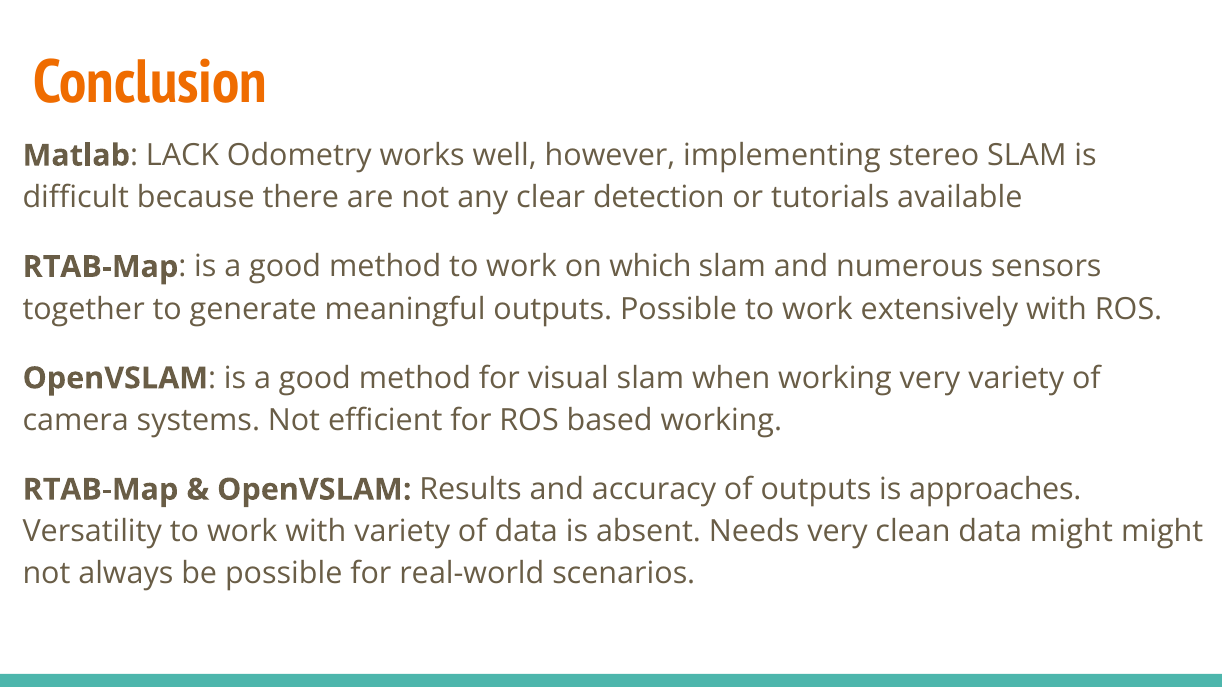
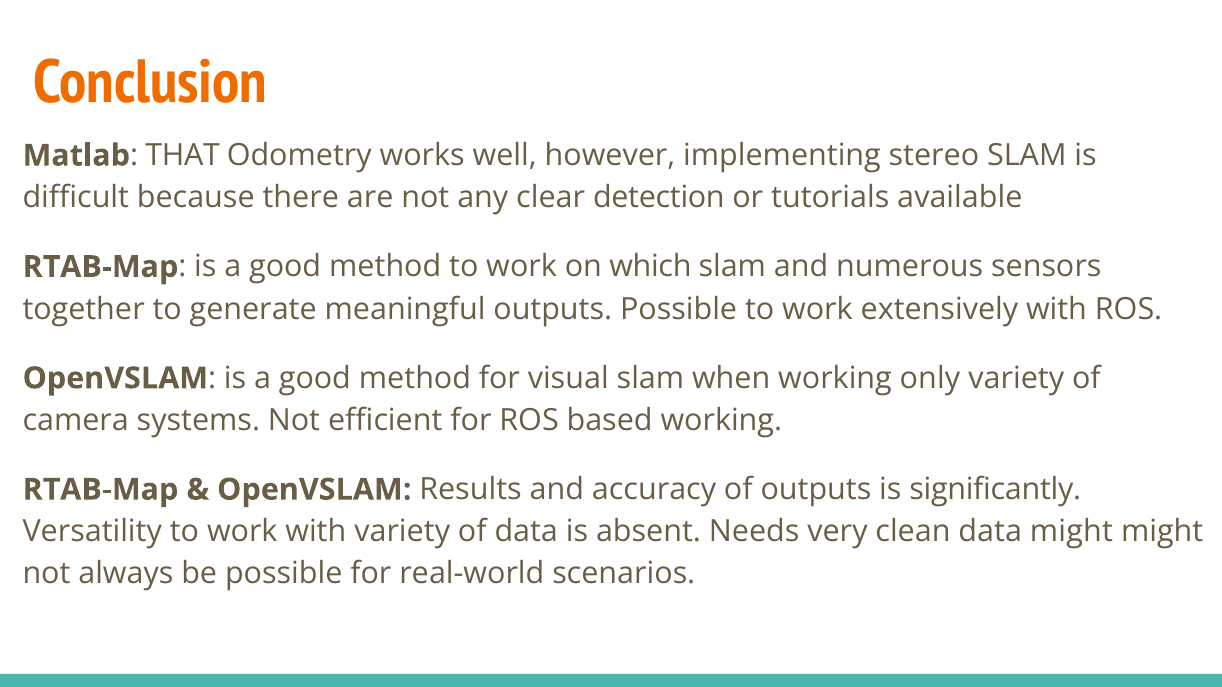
LACK: LACK -> THAT
working very: very -> only
approaches: approaches -> significantly
